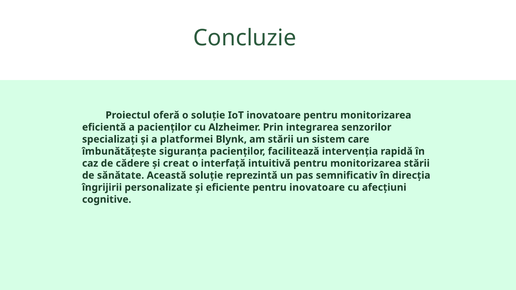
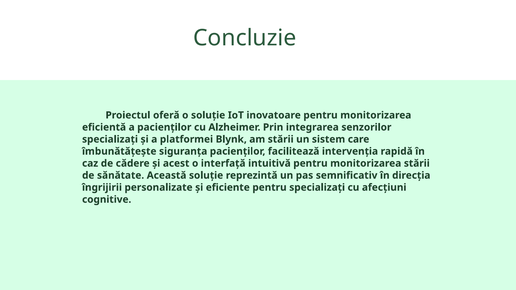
creat: creat -> acest
pentru inovatoare: inovatoare -> specializați
